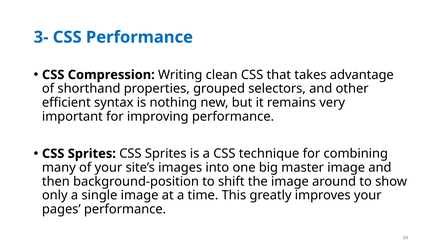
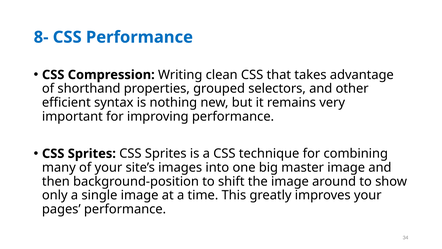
3-: 3- -> 8-
